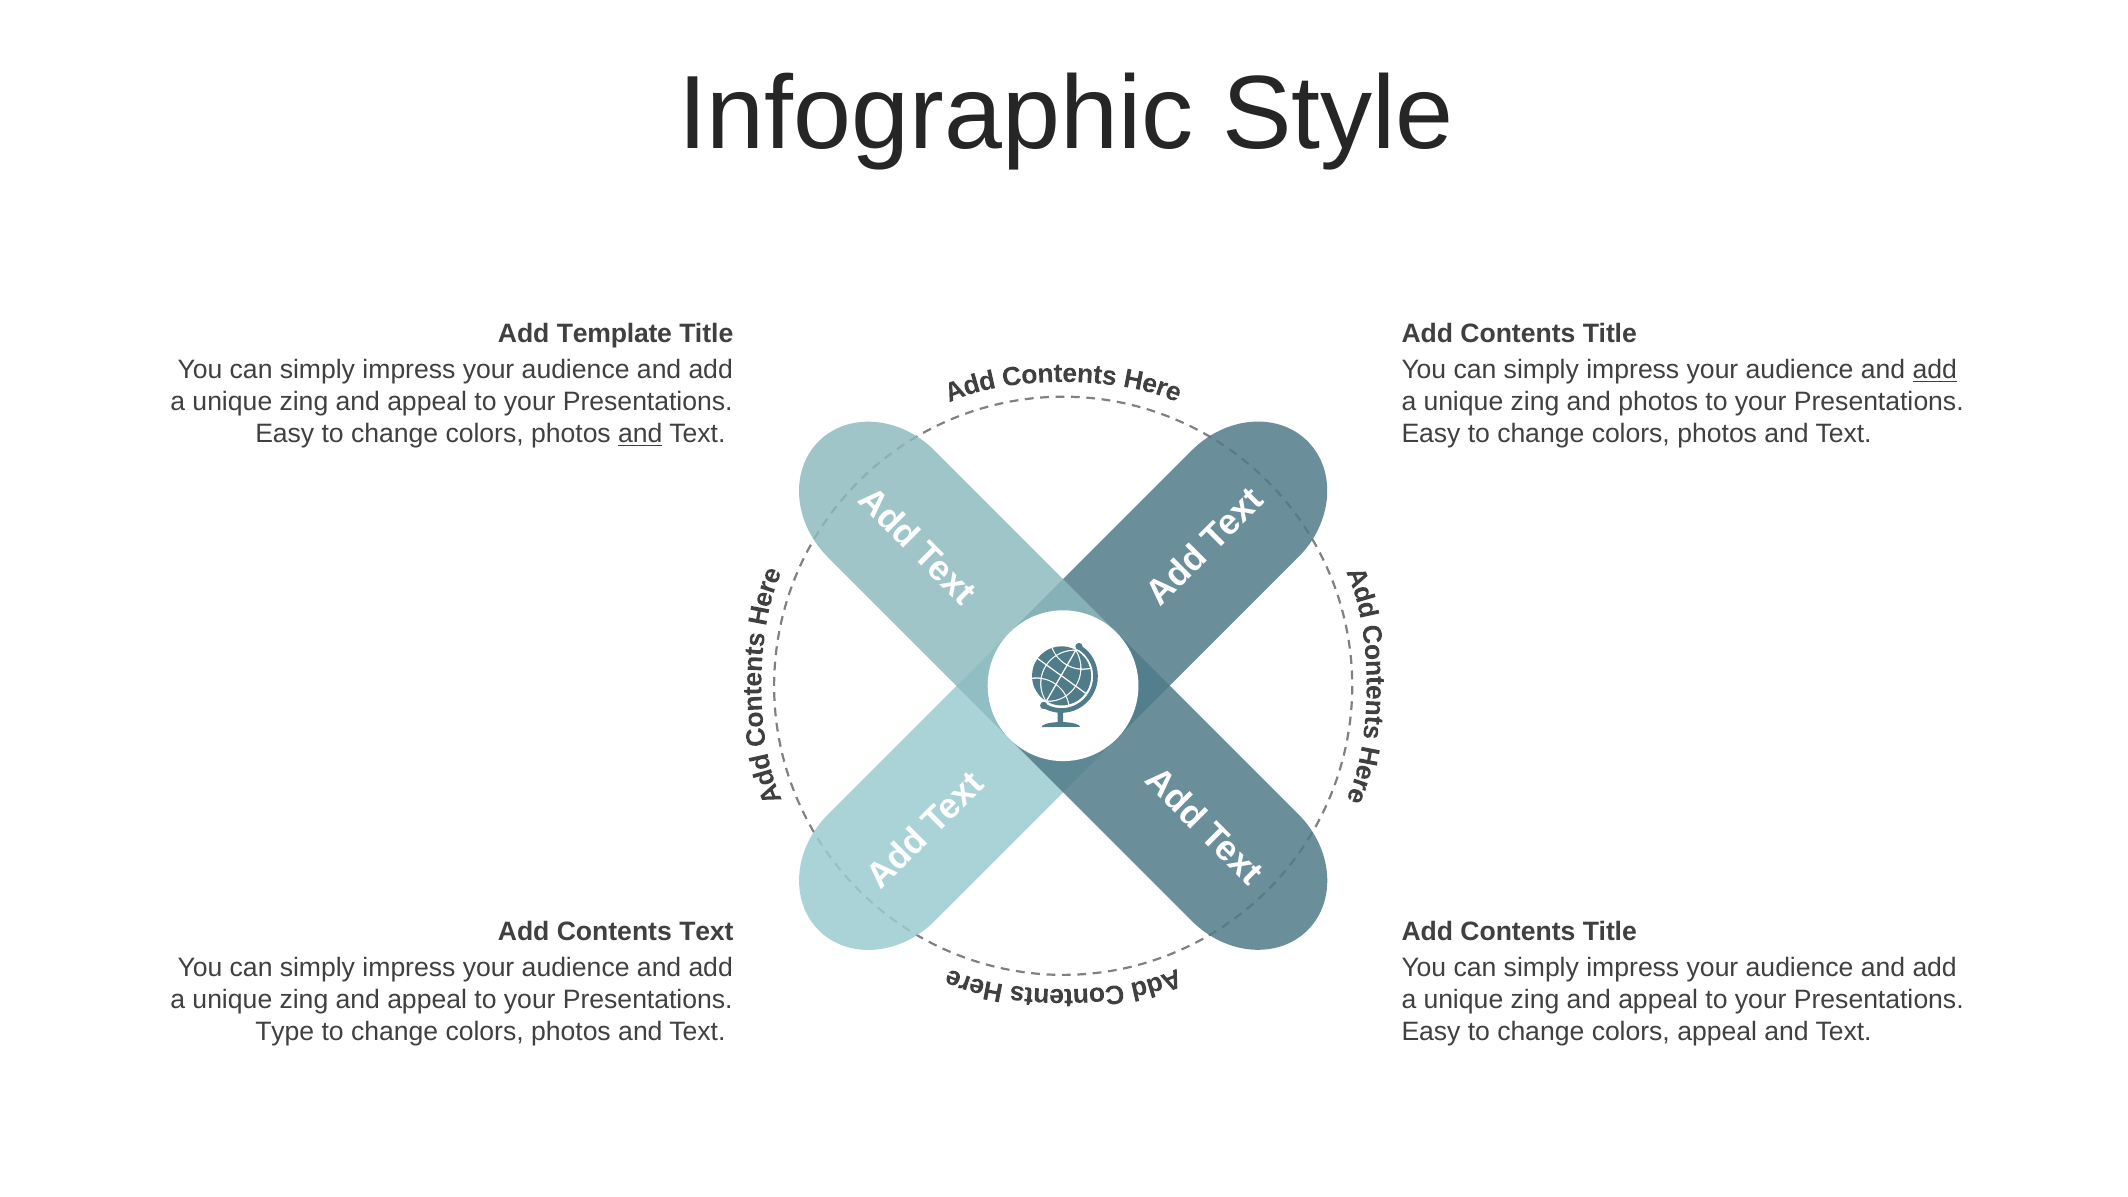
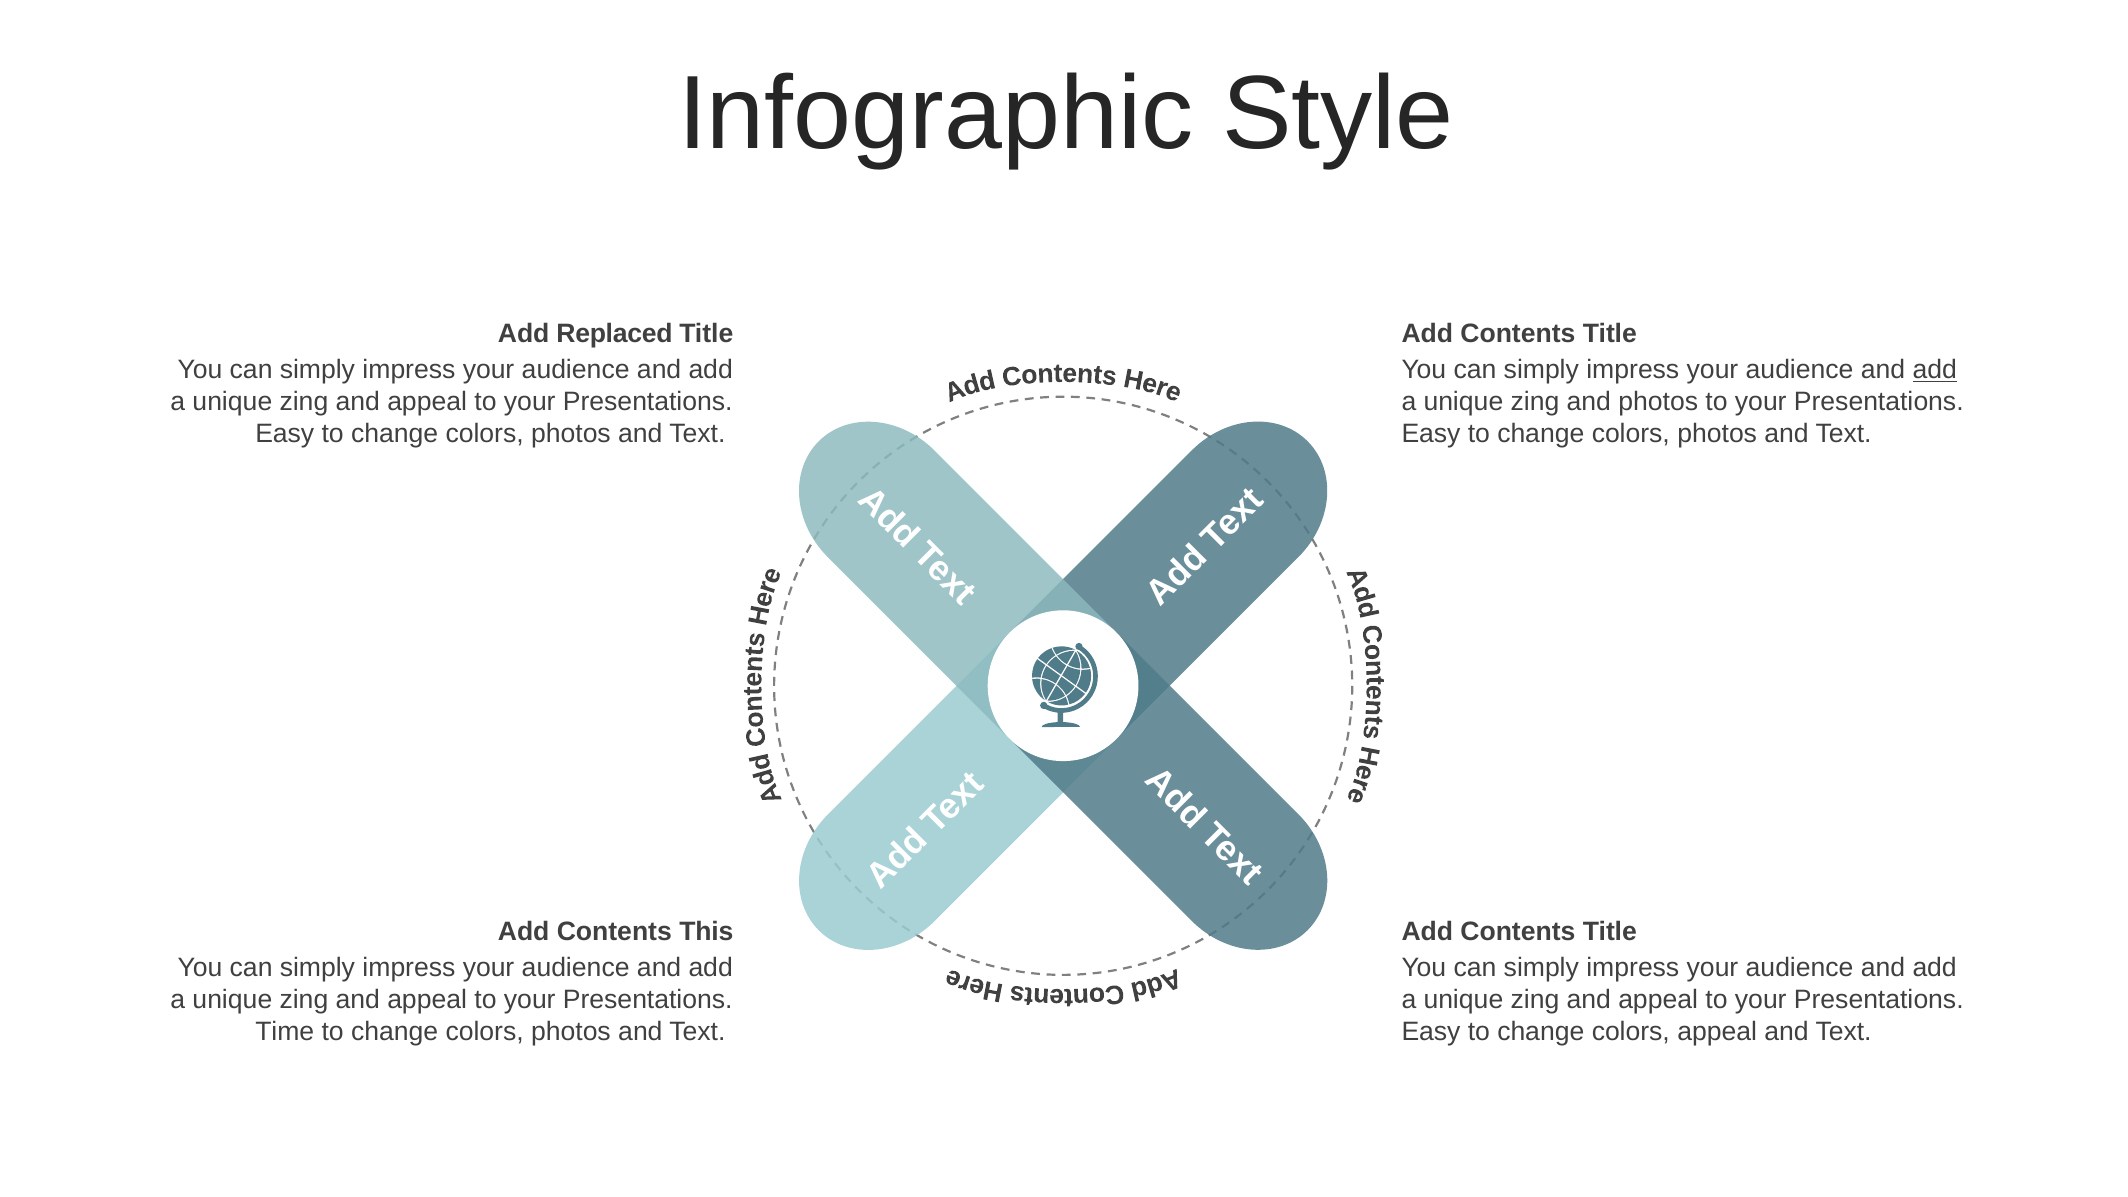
Template: Template -> Replaced
and at (640, 434) underline: present -> none
Contents Text: Text -> This
Type: Type -> Time
